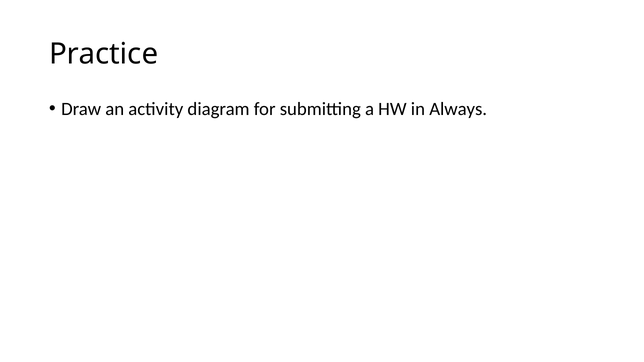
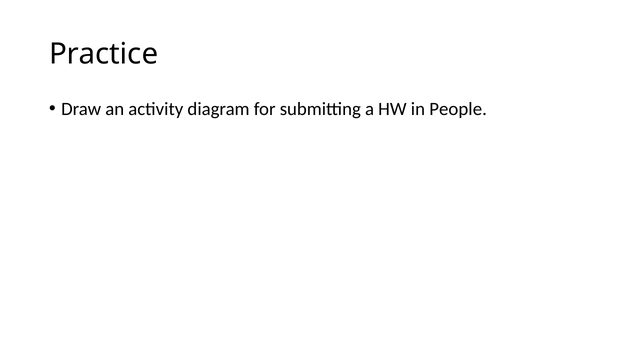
Always: Always -> People
